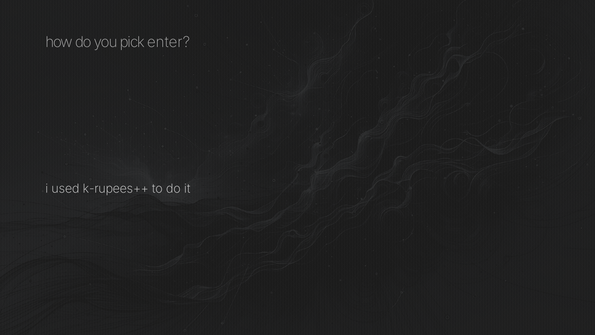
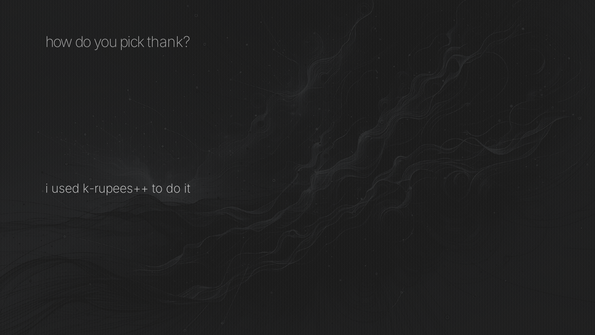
enter: enter -> thank
